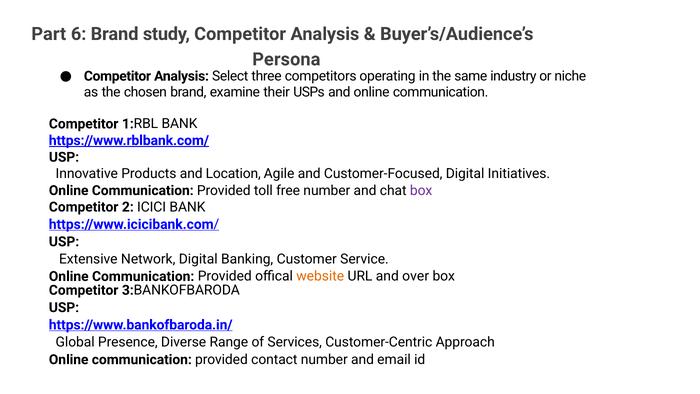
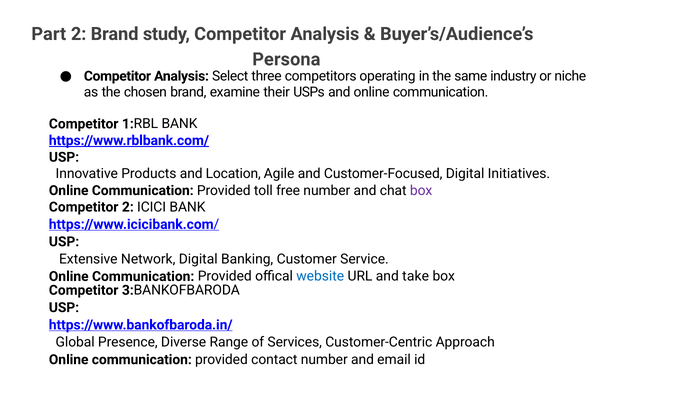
Part 6: 6 -> 2
website colour: orange -> blue
over: over -> take
